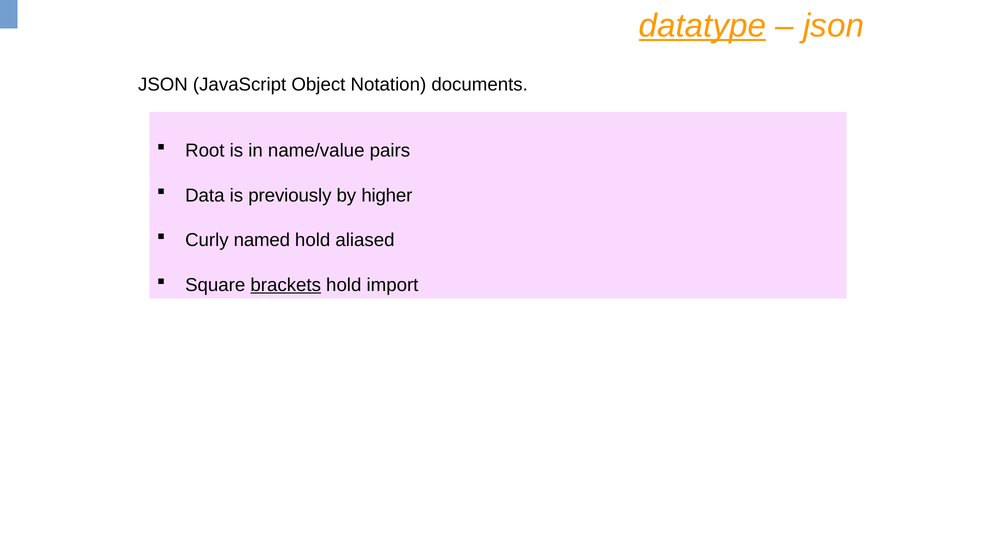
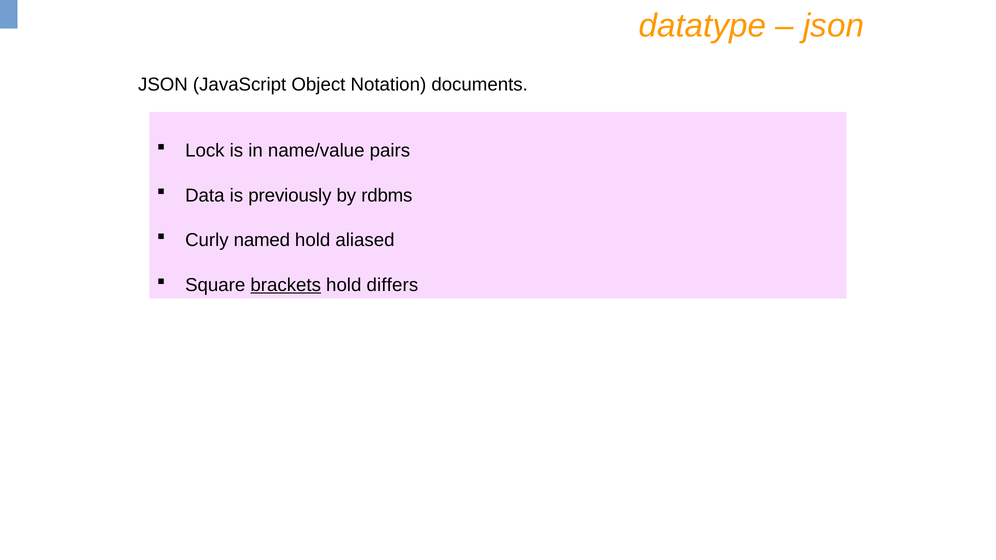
datatype underline: present -> none
Root: Root -> Lock
higher: higher -> rdbms
import: import -> differs
